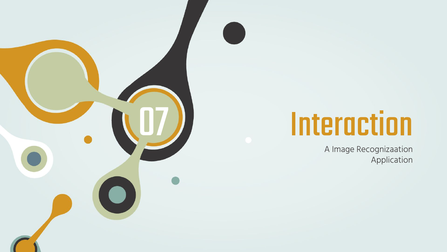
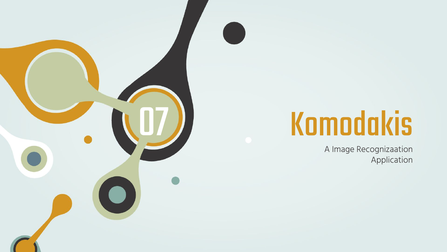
Interaction: Interaction -> Komodakis
